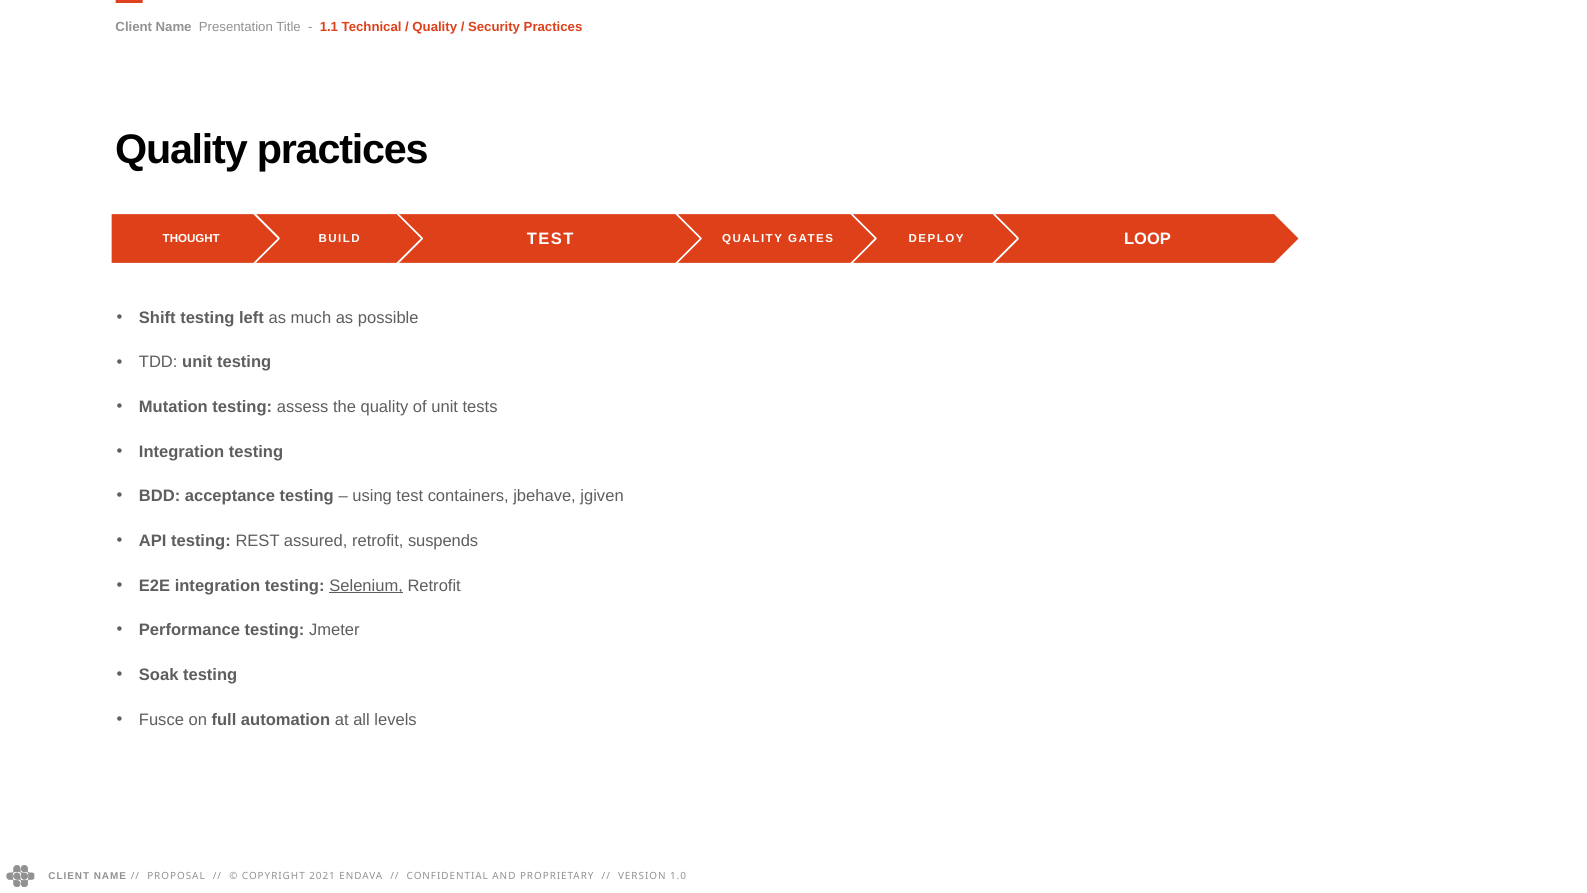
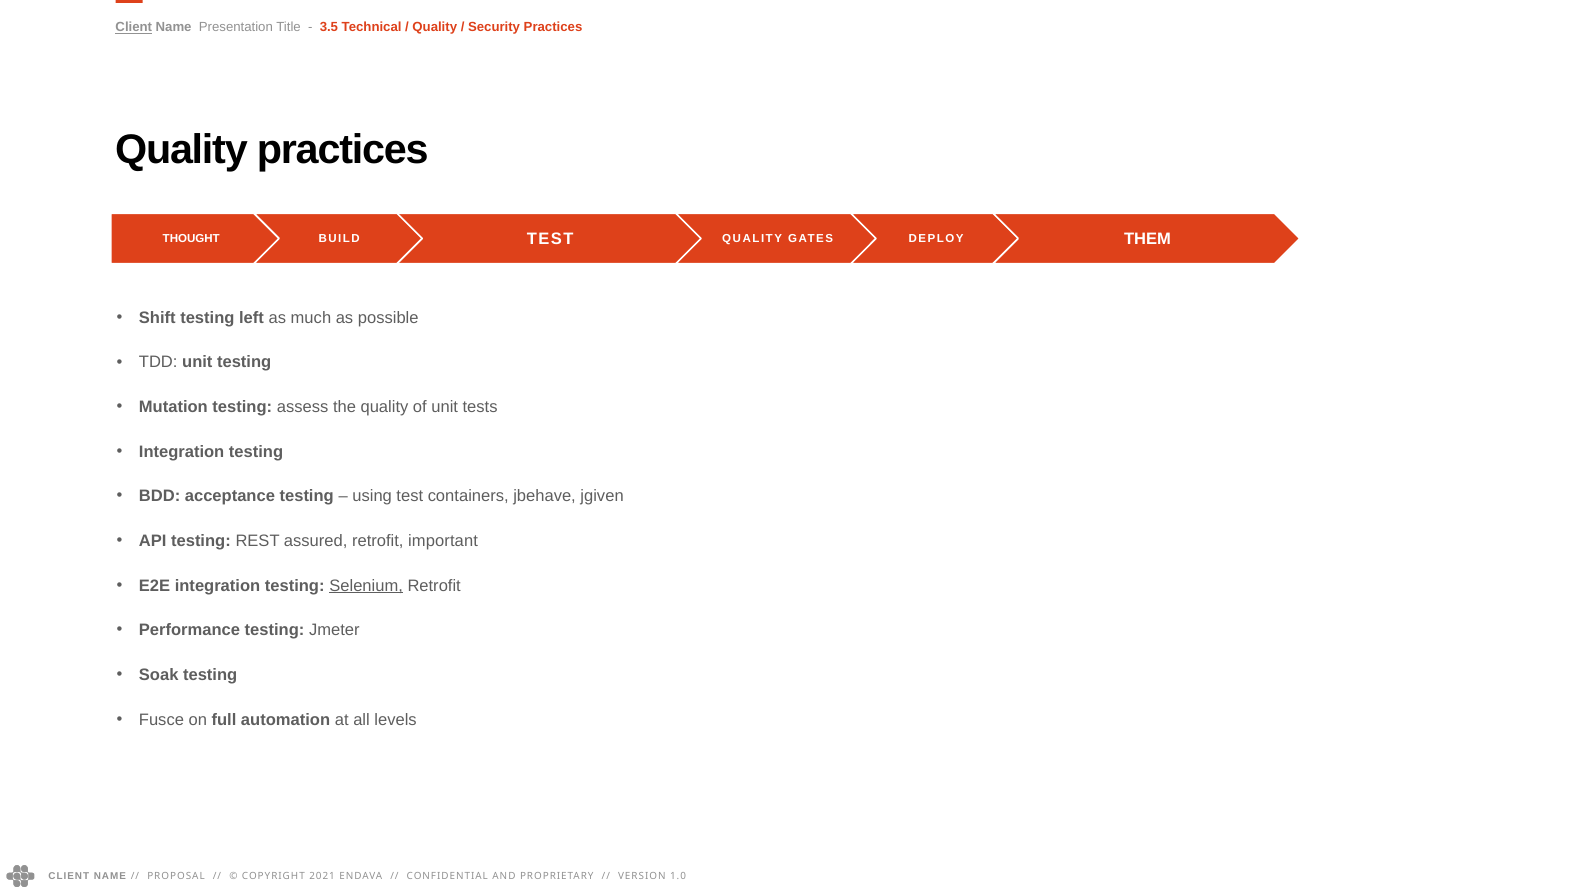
Client at (134, 27) underline: none -> present
1.1: 1.1 -> 3.5
LOOP: LOOP -> THEM
suspends: suspends -> important
